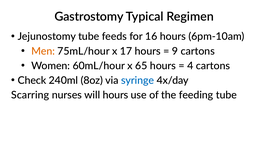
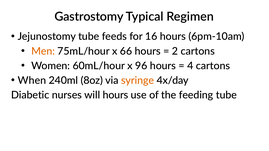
17: 17 -> 66
9: 9 -> 2
65: 65 -> 96
Check: Check -> When
syringe colour: blue -> orange
Scarring: Scarring -> Diabetic
